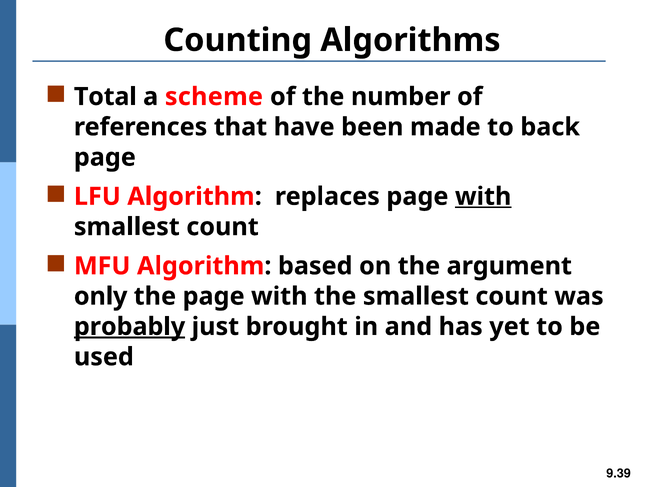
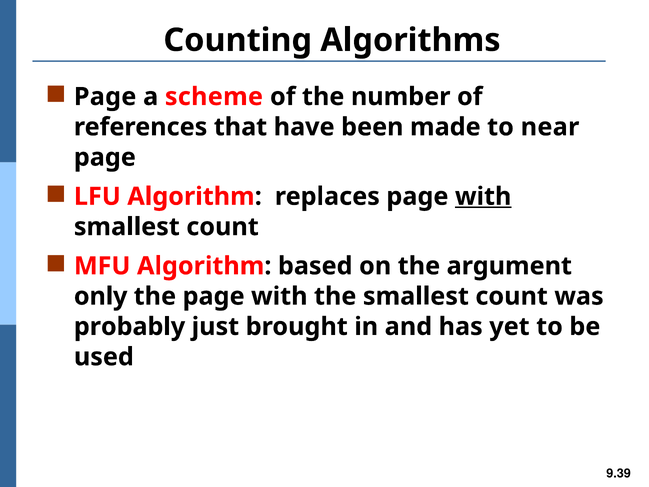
Total at (105, 97): Total -> Page
back: back -> near
probably underline: present -> none
